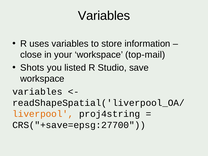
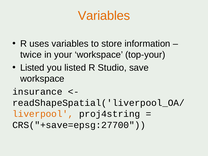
Variables at (104, 16) colour: black -> orange
close: close -> twice
top-mail: top-mail -> top-your
Shots at (32, 68): Shots -> Listed
variables at (37, 92): variables -> insurance
